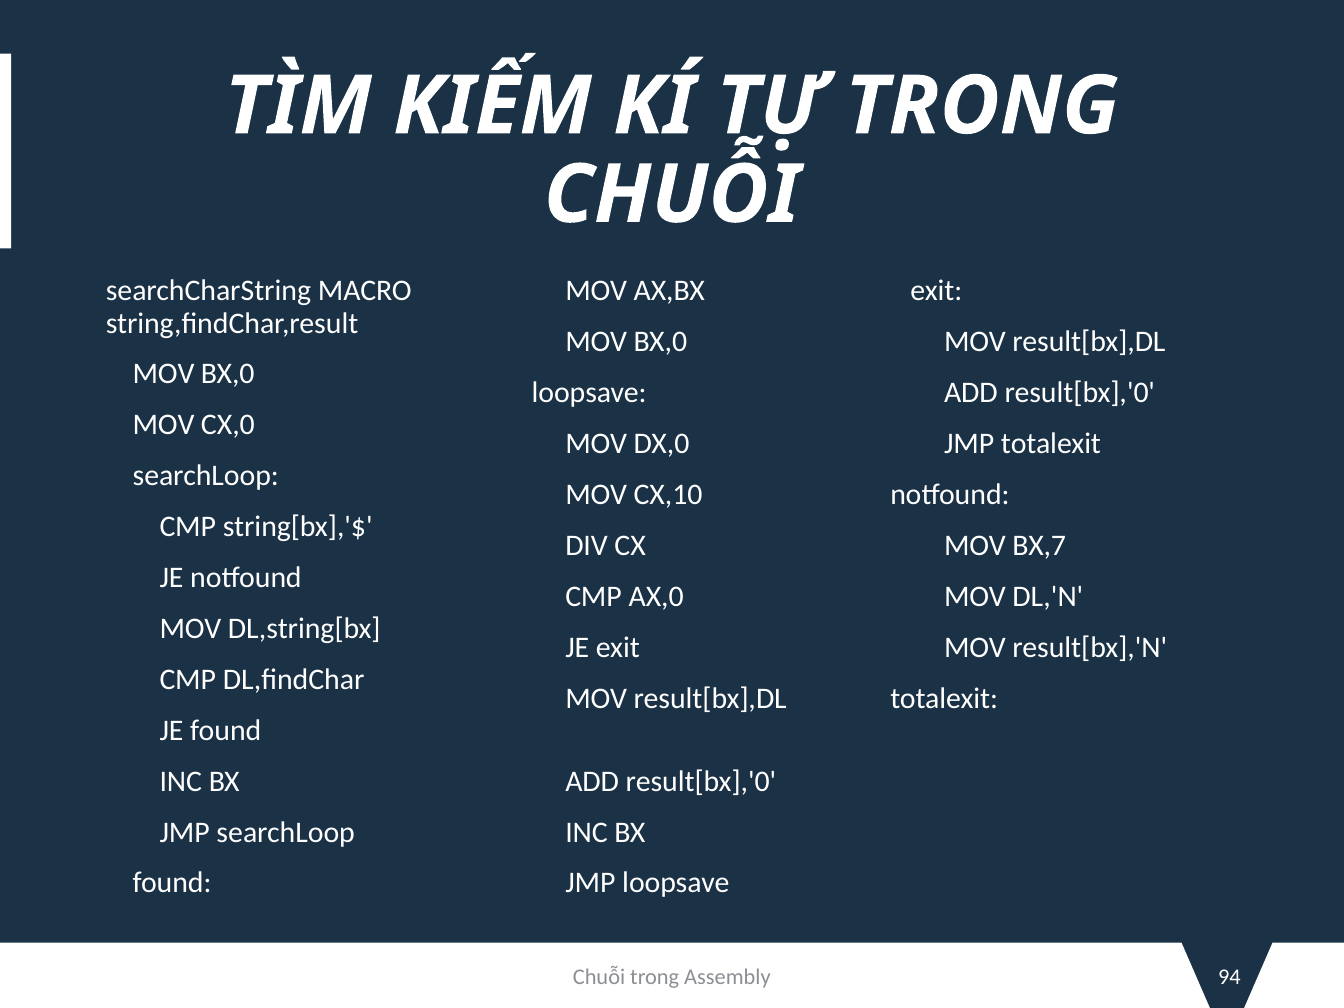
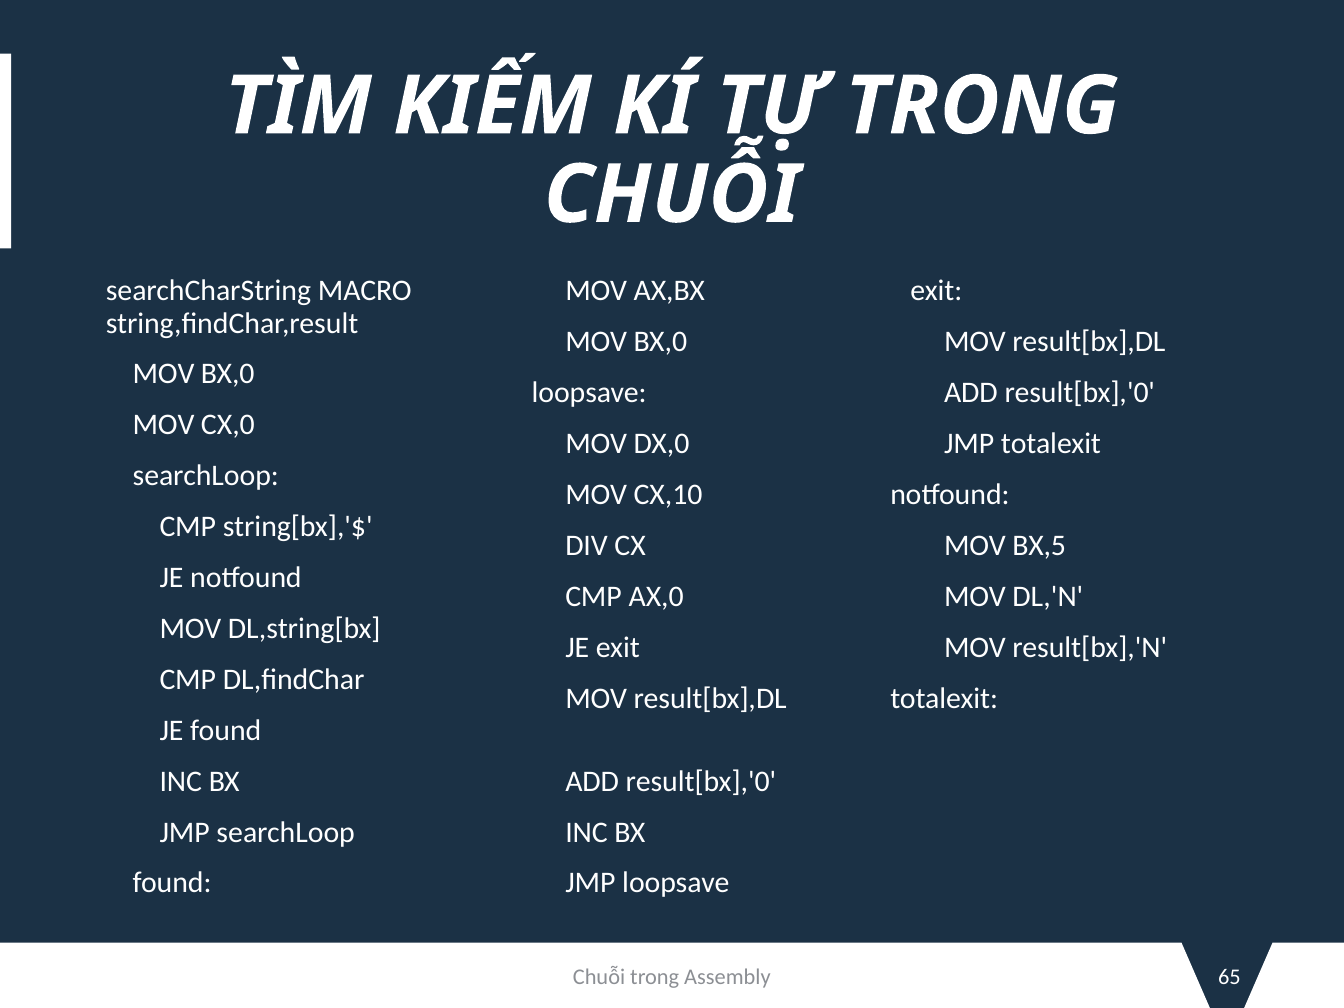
BX,7: BX,7 -> BX,5
94: 94 -> 65
